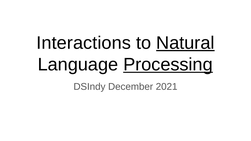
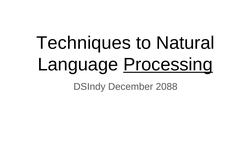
Interactions: Interactions -> Techniques
Natural underline: present -> none
2021: 2021 -> 2088
